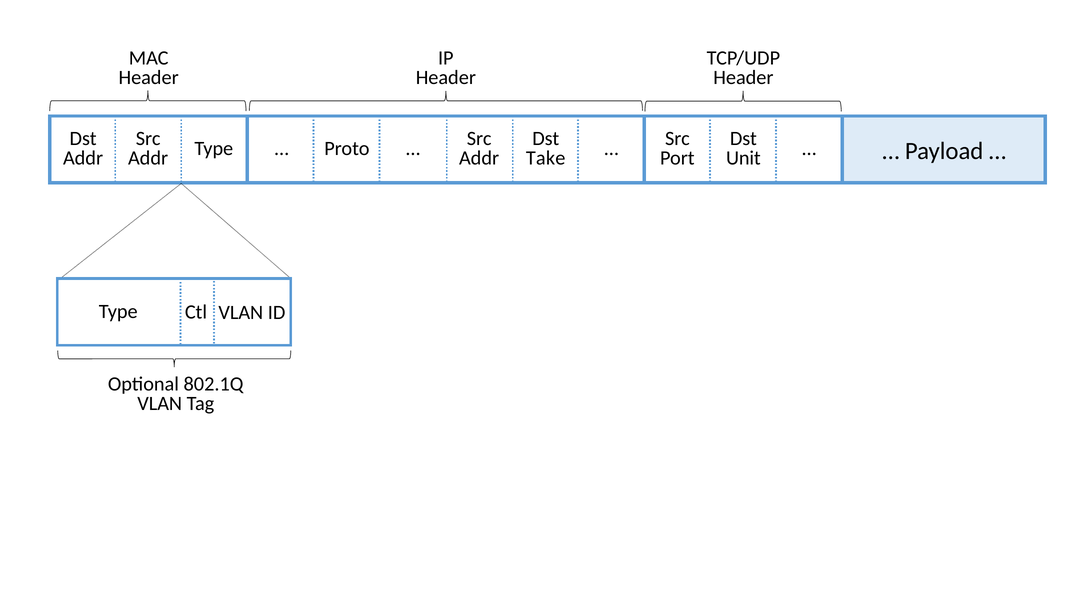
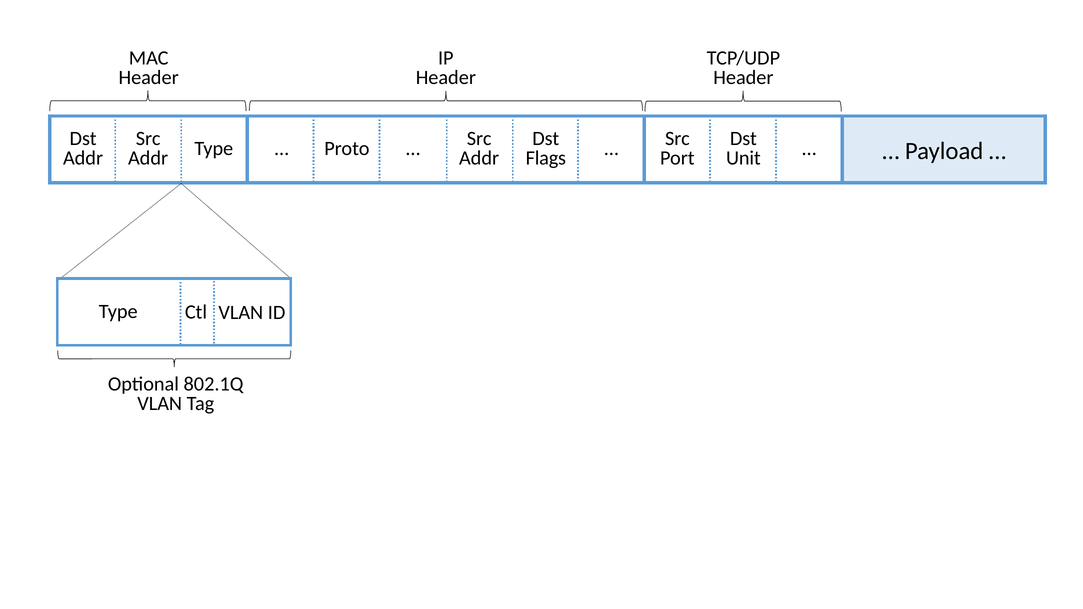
Take: Take -> Flags
